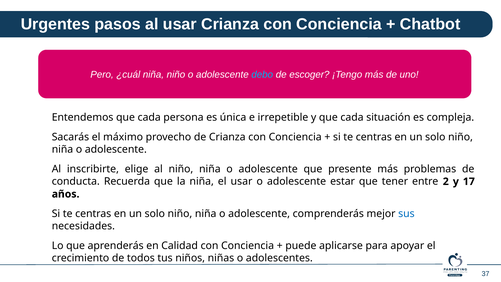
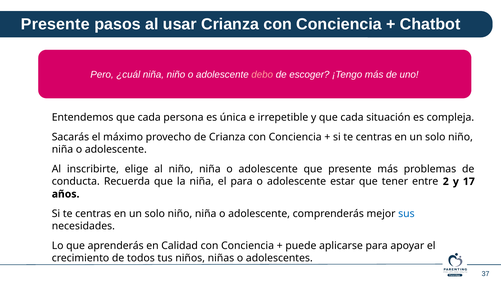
Urgentes at (55, 24): Urgentes -> Presente
debo colour: light blue -> pink
el usar: usar -> para
